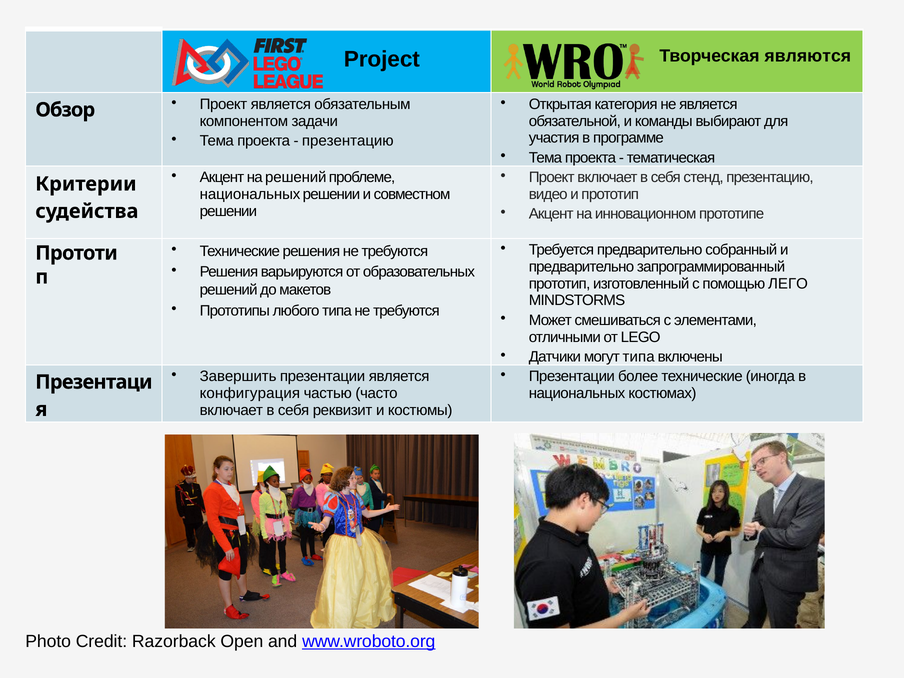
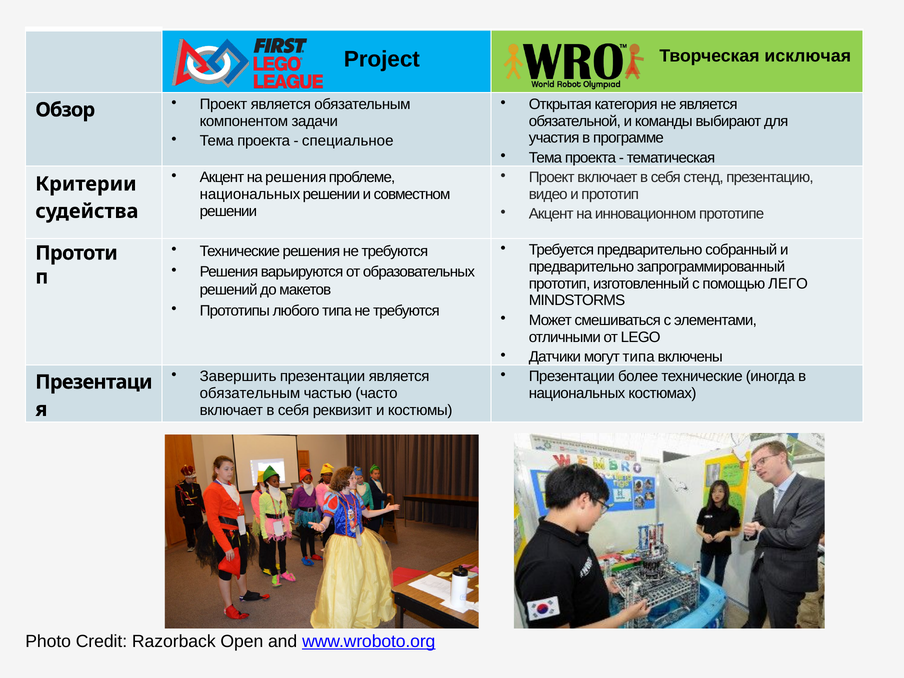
являются: являются -> исключая
презентацию at (348, 141): презентацию -> специальное
на решений: решений -> решения
конфигурация at (250, 393): конфигурация -> обязательным
